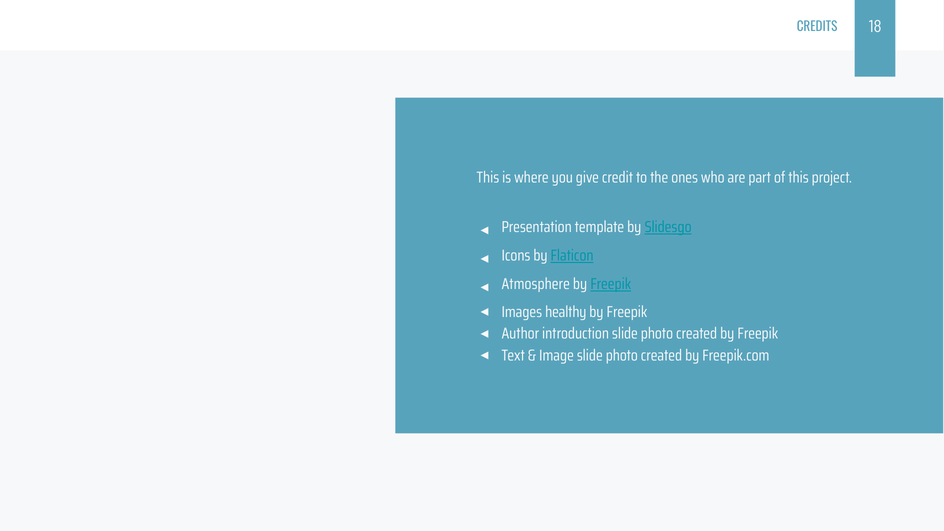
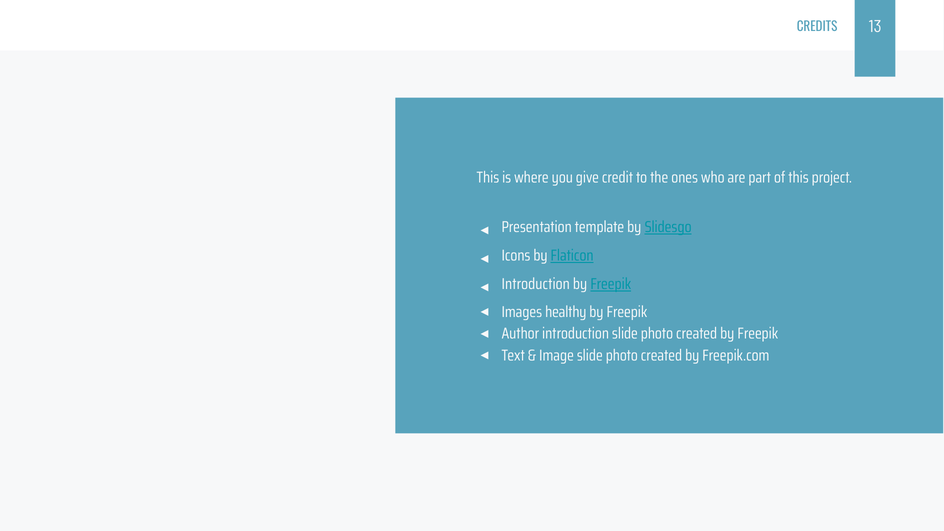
18: 18 -> 13
Atmosphere at (536, 284): Atmosphere -> Introduction
